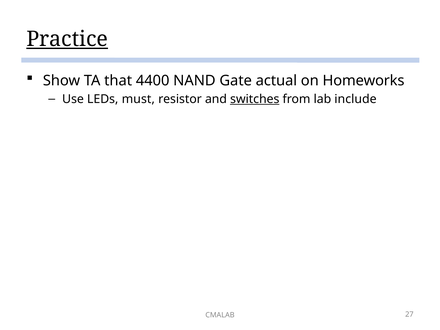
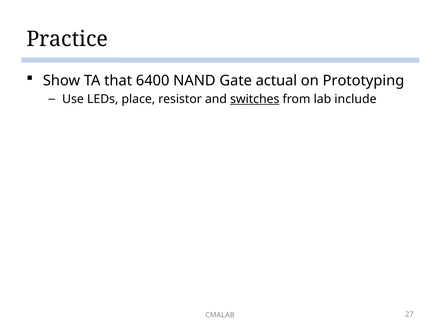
Practice underline: present -> none
4400: 4400 -> 6400
Homeworks: Homeworks -> Prototyping
must: must -> place
